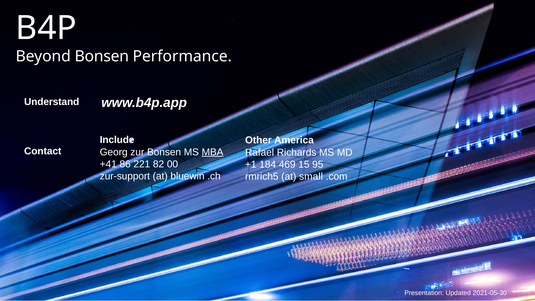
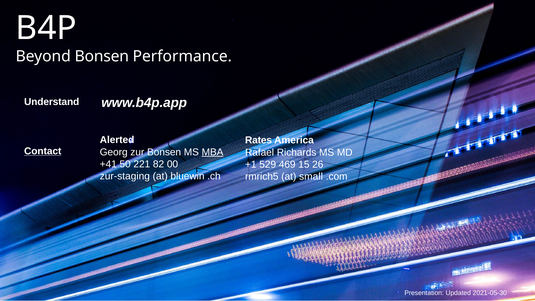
Include: Include -> Alerted
Other: Other -> Rates
Contact underline: none -> present
86: 86 -> 50
184: 184 -> 529
95: 95 -> 26
zur-support: zur-support -> zur-staging
